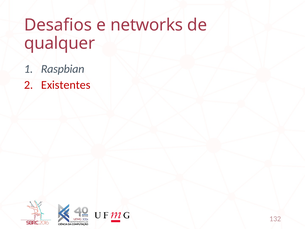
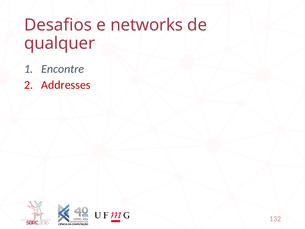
Raspbian: Raspbian -> Encontre
Existentes: Existentes -> Addresses
